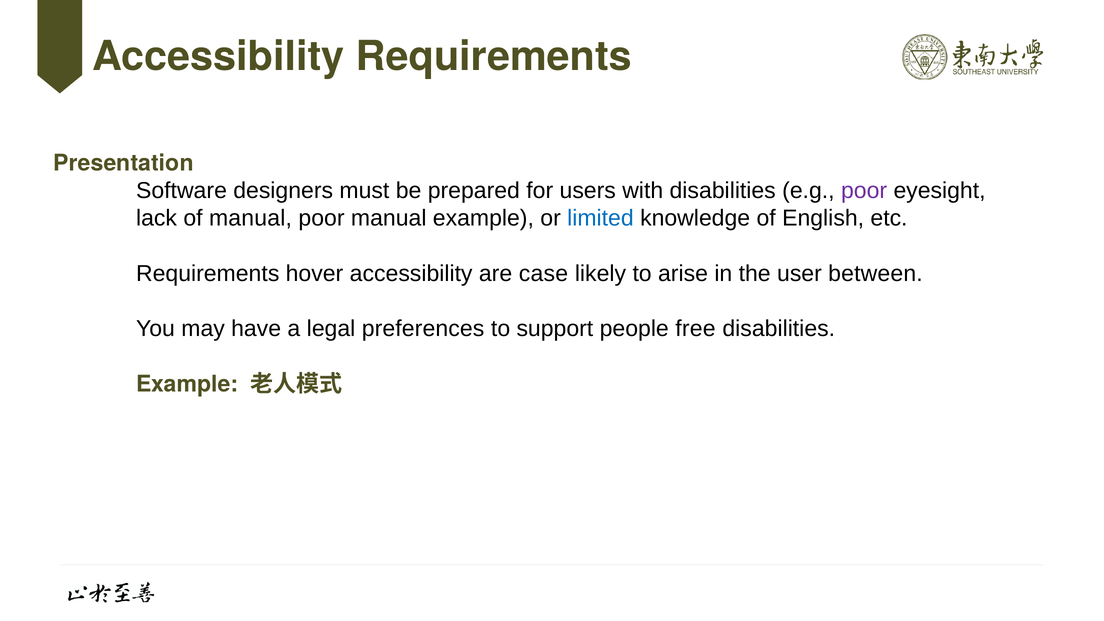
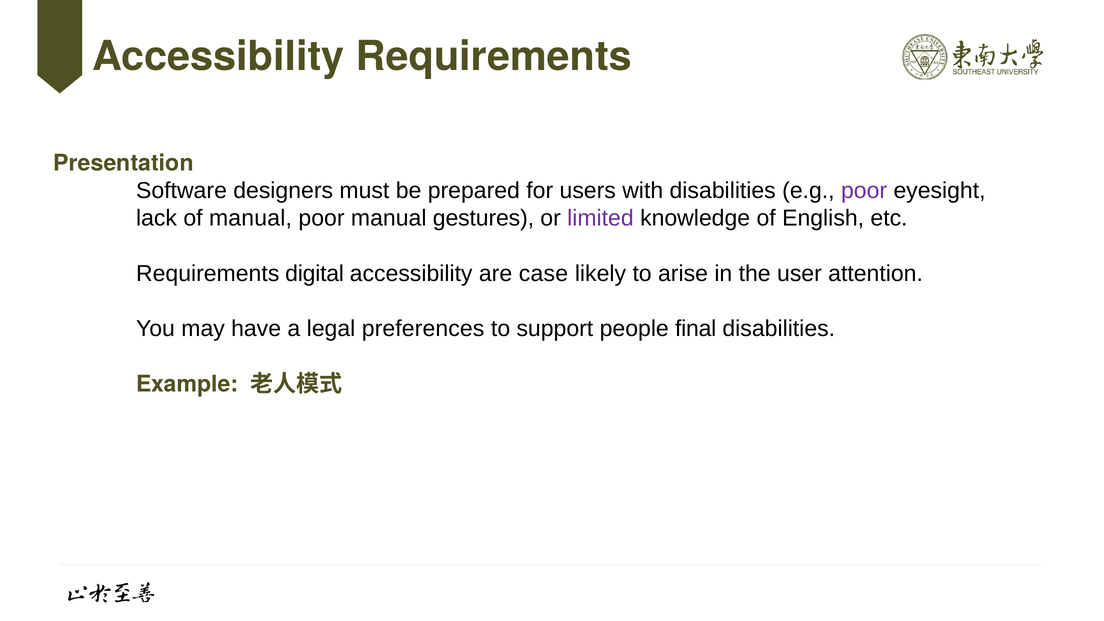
manual example: example -> gestures
limited colour: blue -> purple
hover: hover -> digital
between: between -> attention
free: free -> final
